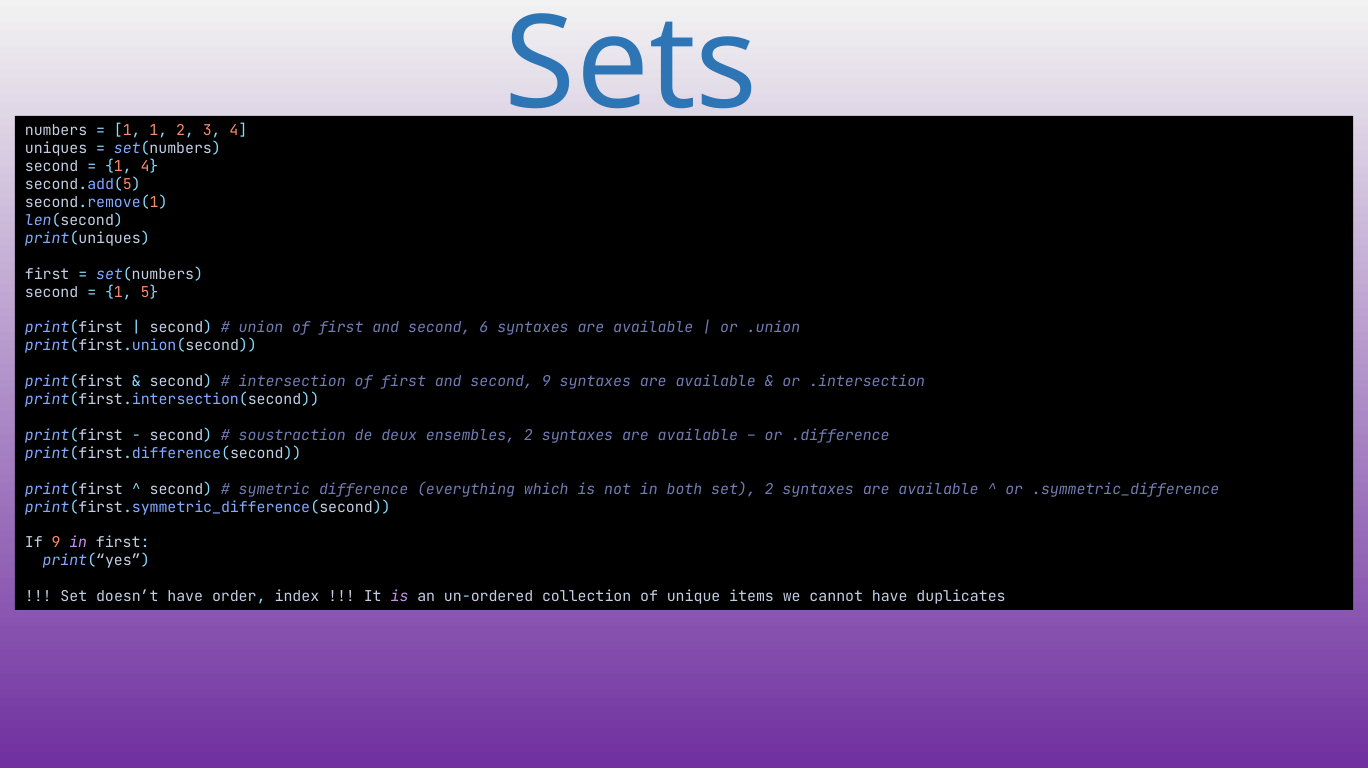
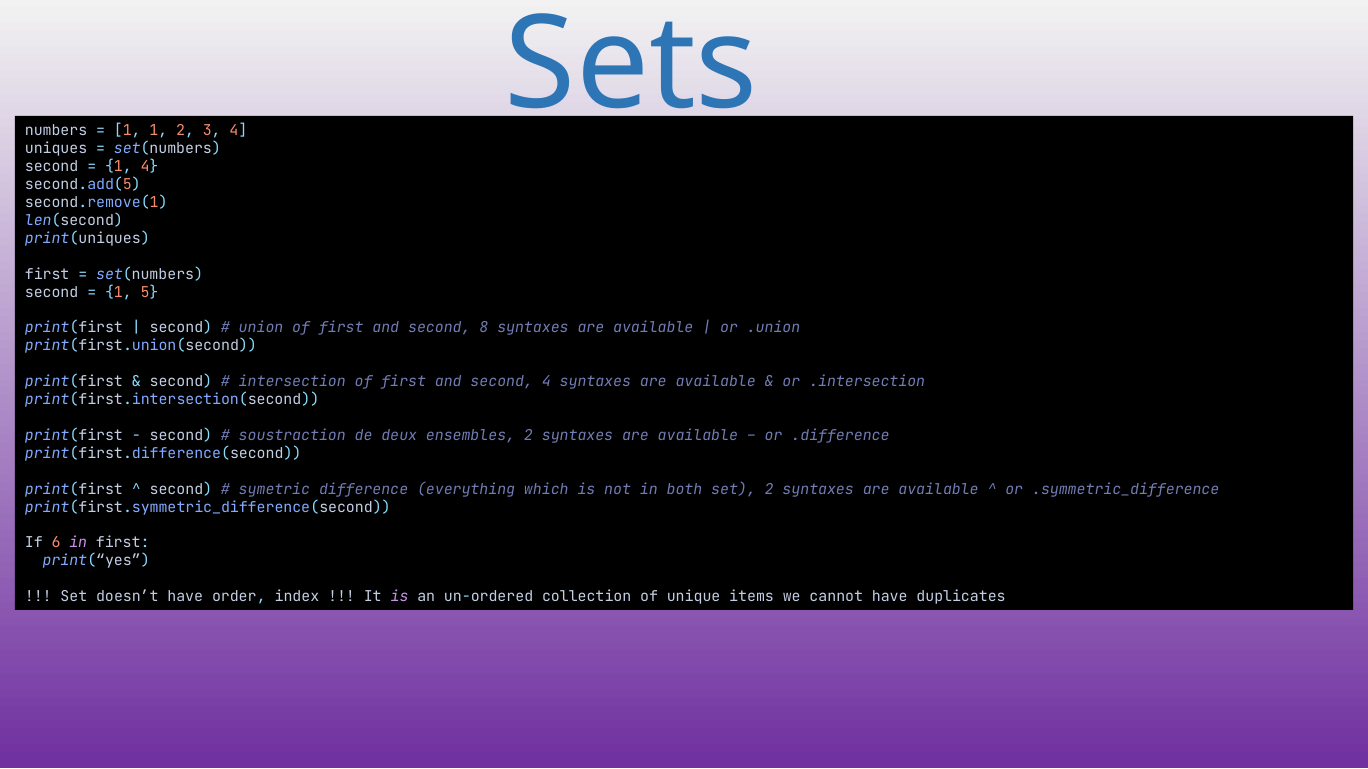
6: 6 -> 8
second 9: 9 -> 4
If 9: 9 -> 6
